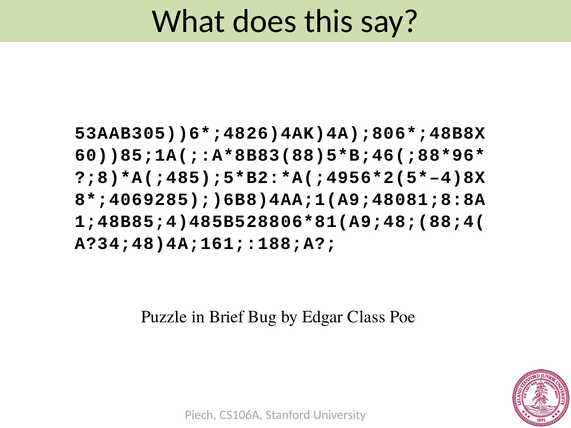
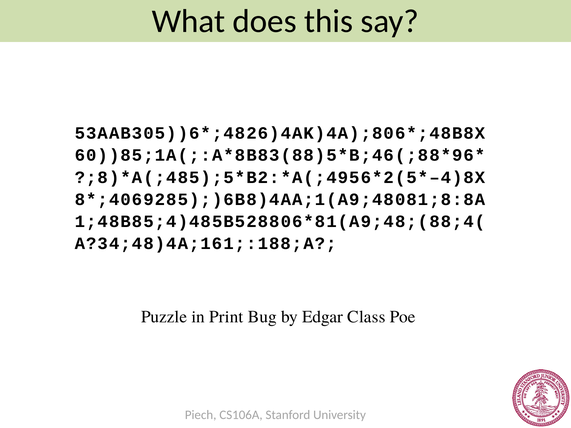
Brief: Brief -> Print
